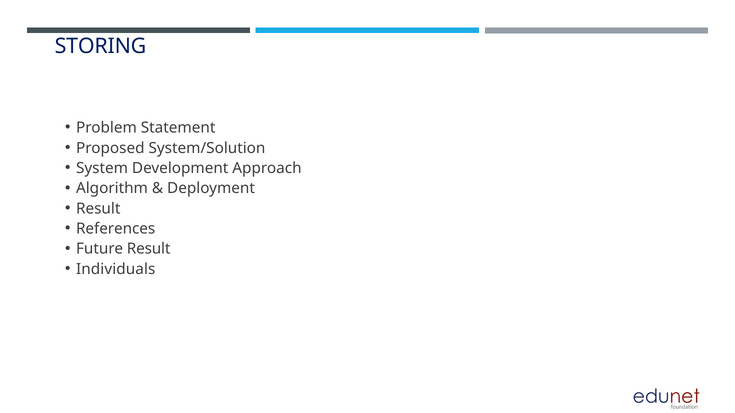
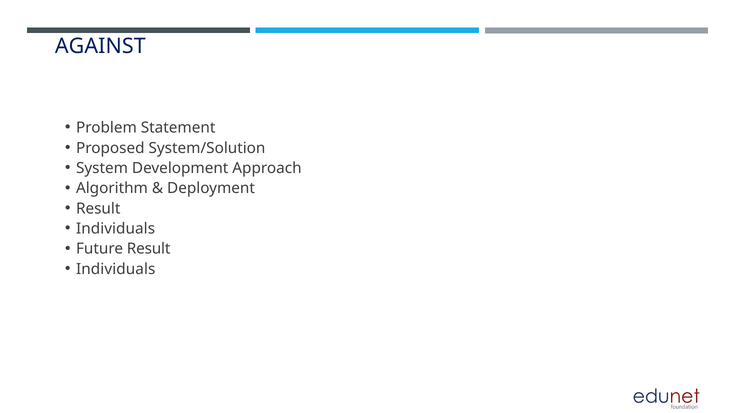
STORING: STORING -> AGAINST
References at (116, 229): References -> Individuals
